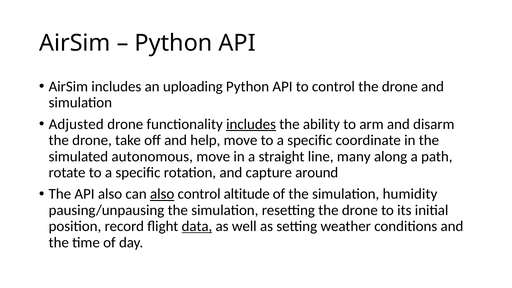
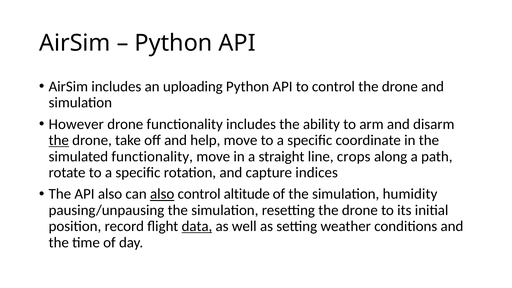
Adjusted: Adjusted -> However
includes at (251, 124) underline: present -> none
the at (59, 140) underline: none -> present
simulated autonomous: autonomous -> functionality
many: many -> crops
around: around -> indices
